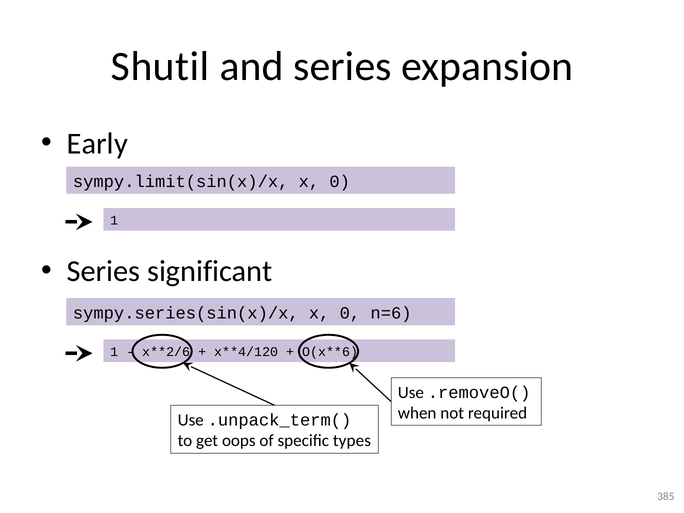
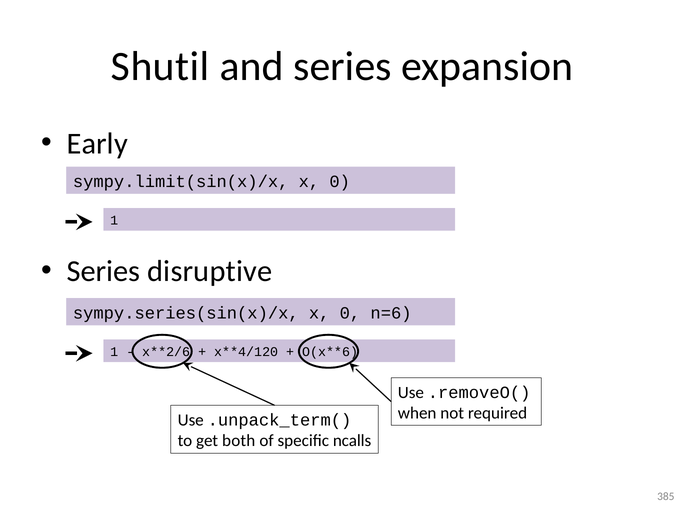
significant: significant -> disruptive
oops: oops -> both
types: types -> ncalls
